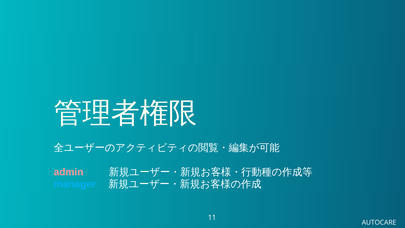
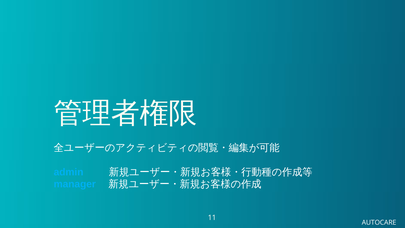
admin colour: pink -> light blue
